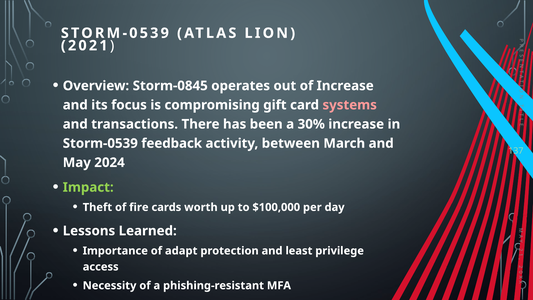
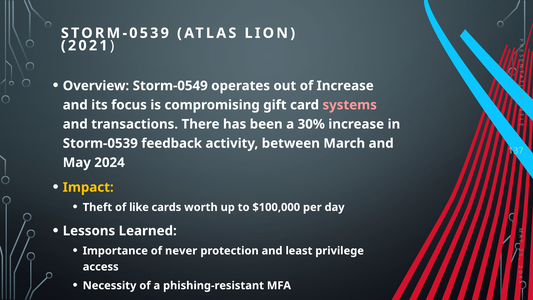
Storm-0845: Storm-0845 -> Storm-0549
Impact colour: light green -> yellow
fire: fire -> like
adapt: adapt -> never
